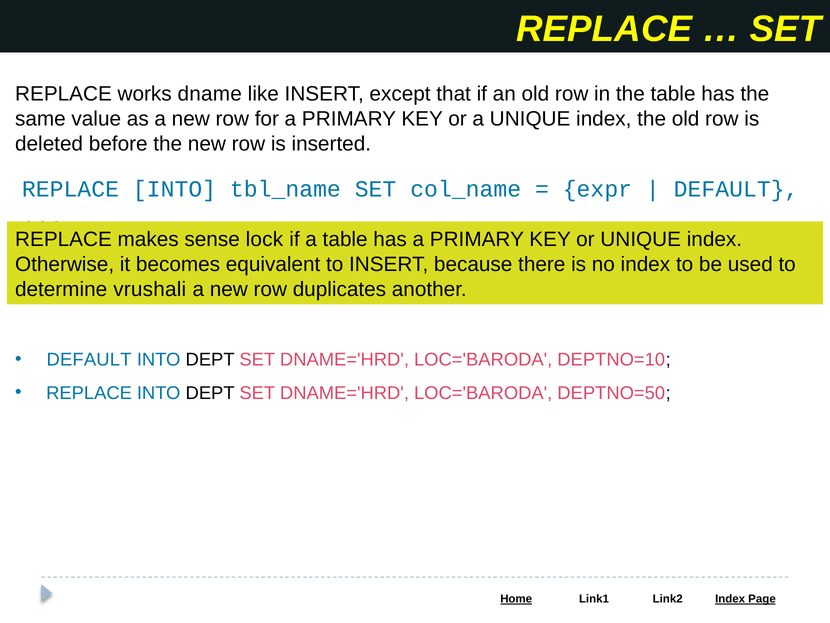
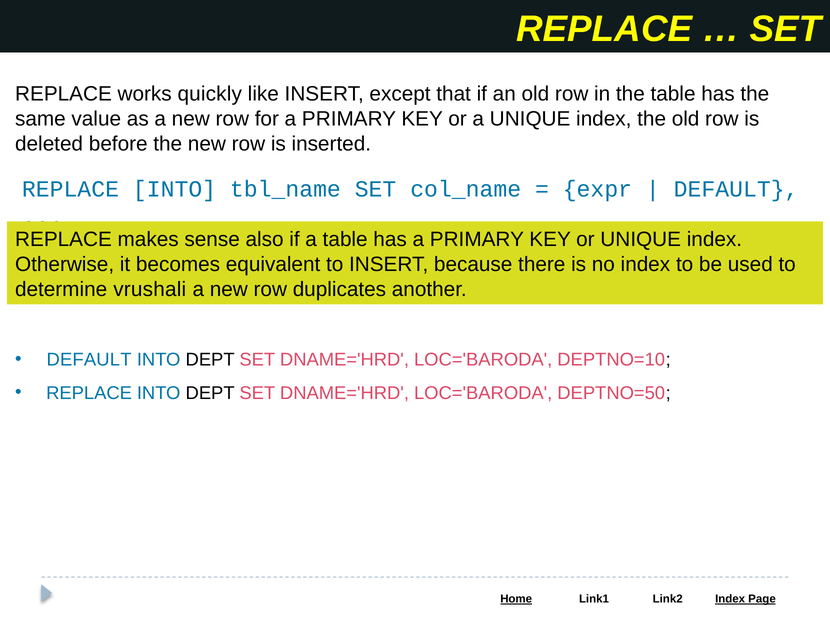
dname: dname -> quickly
lock: lock -> also
